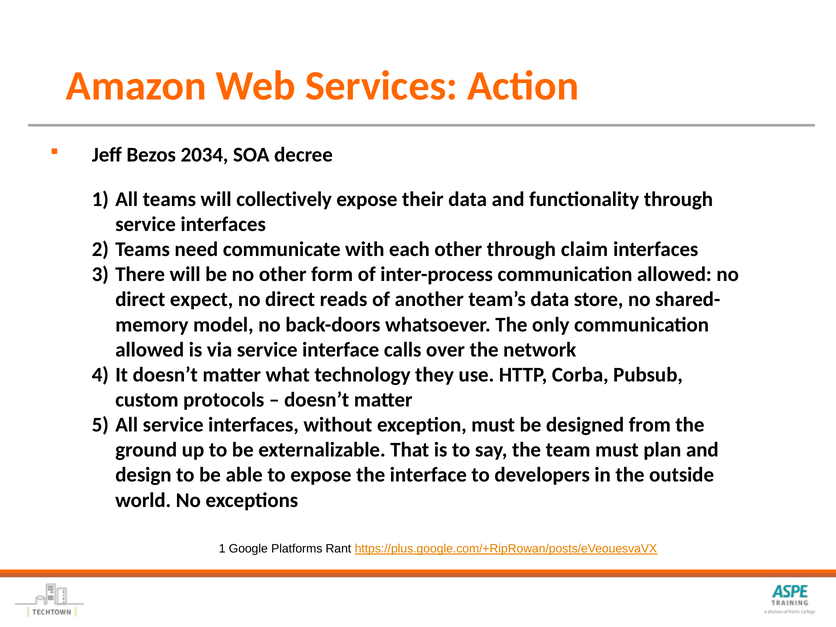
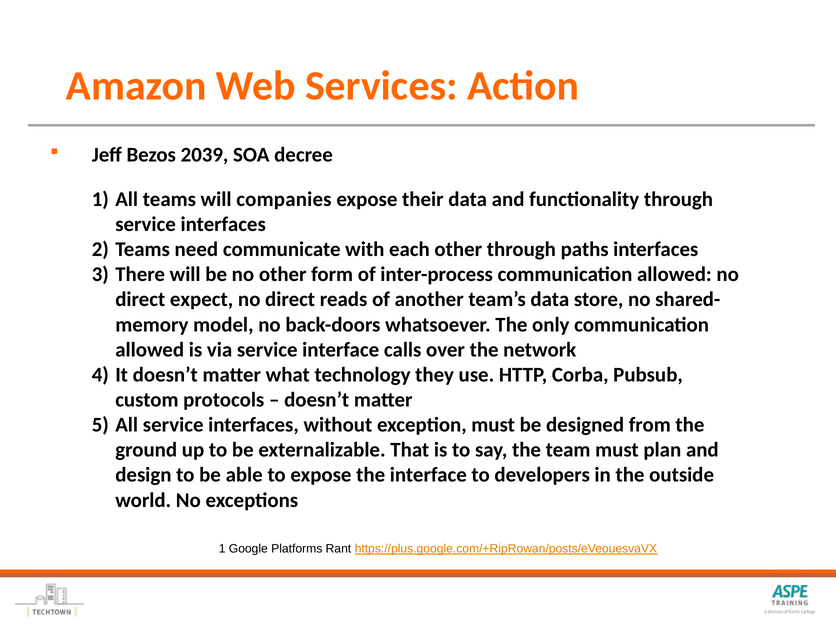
2034: 2034 -> 2039
collectively: collectively -> companies
claim: claim -> paths
